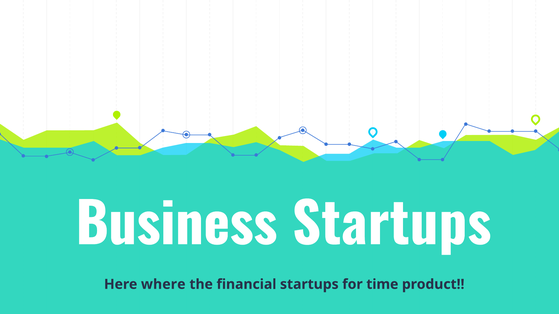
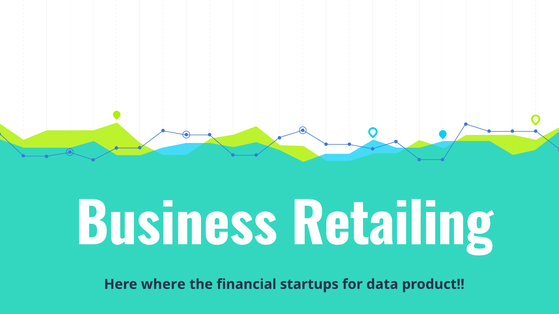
Business Startups: Startups -> Retailing
time: time -> data
